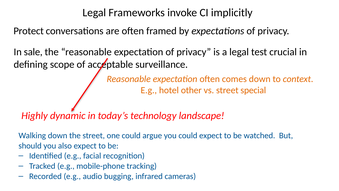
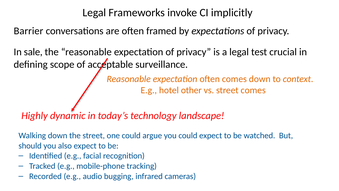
Protect: Protect -> Barrier
street special: special -> comes
